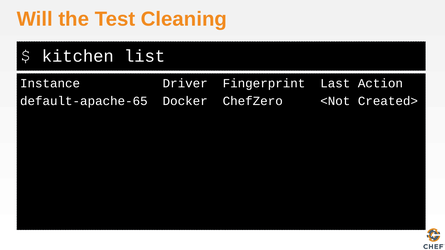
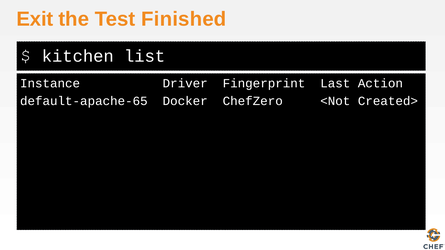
Will: Will -> Exit
Cleaning: Cleaning -> Finished
